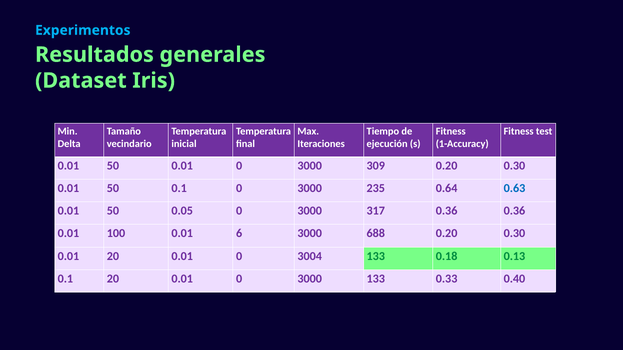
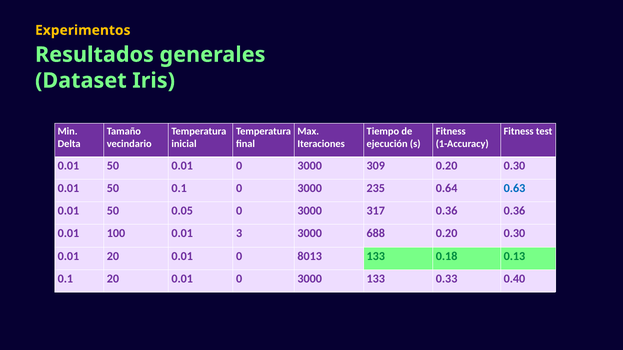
Experimentos colour: light blue -> yellow
6: 6 -> 3
3004: 3004 -> 8013
